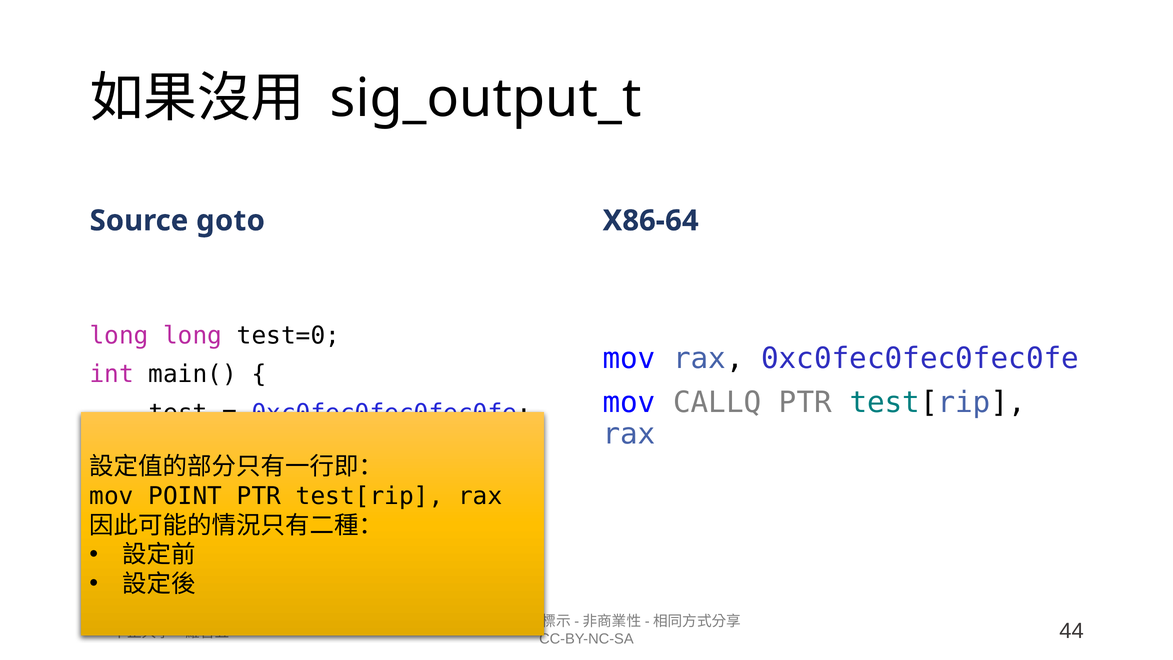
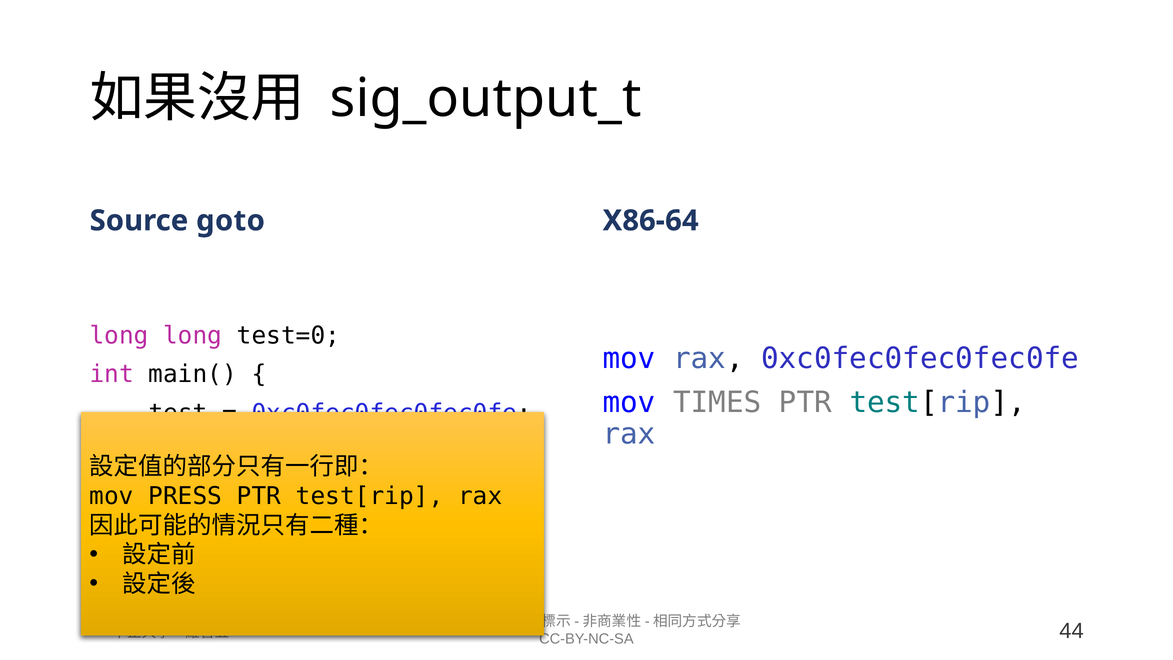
CALLQ: CALLQ -> TIMES
POINT: POINT -> PRESS
